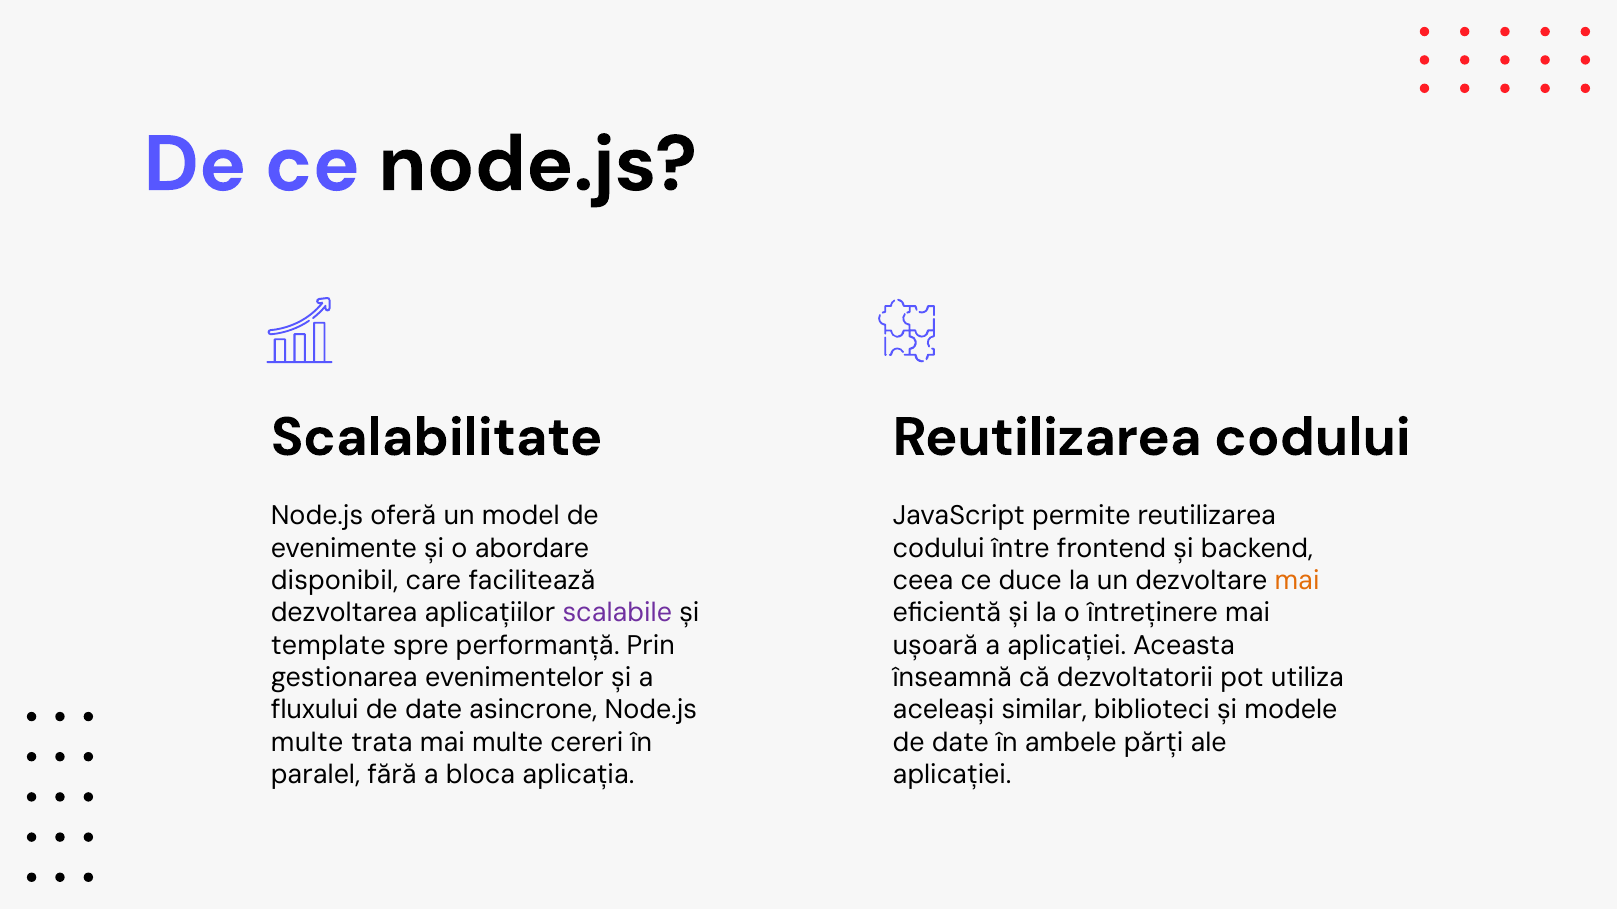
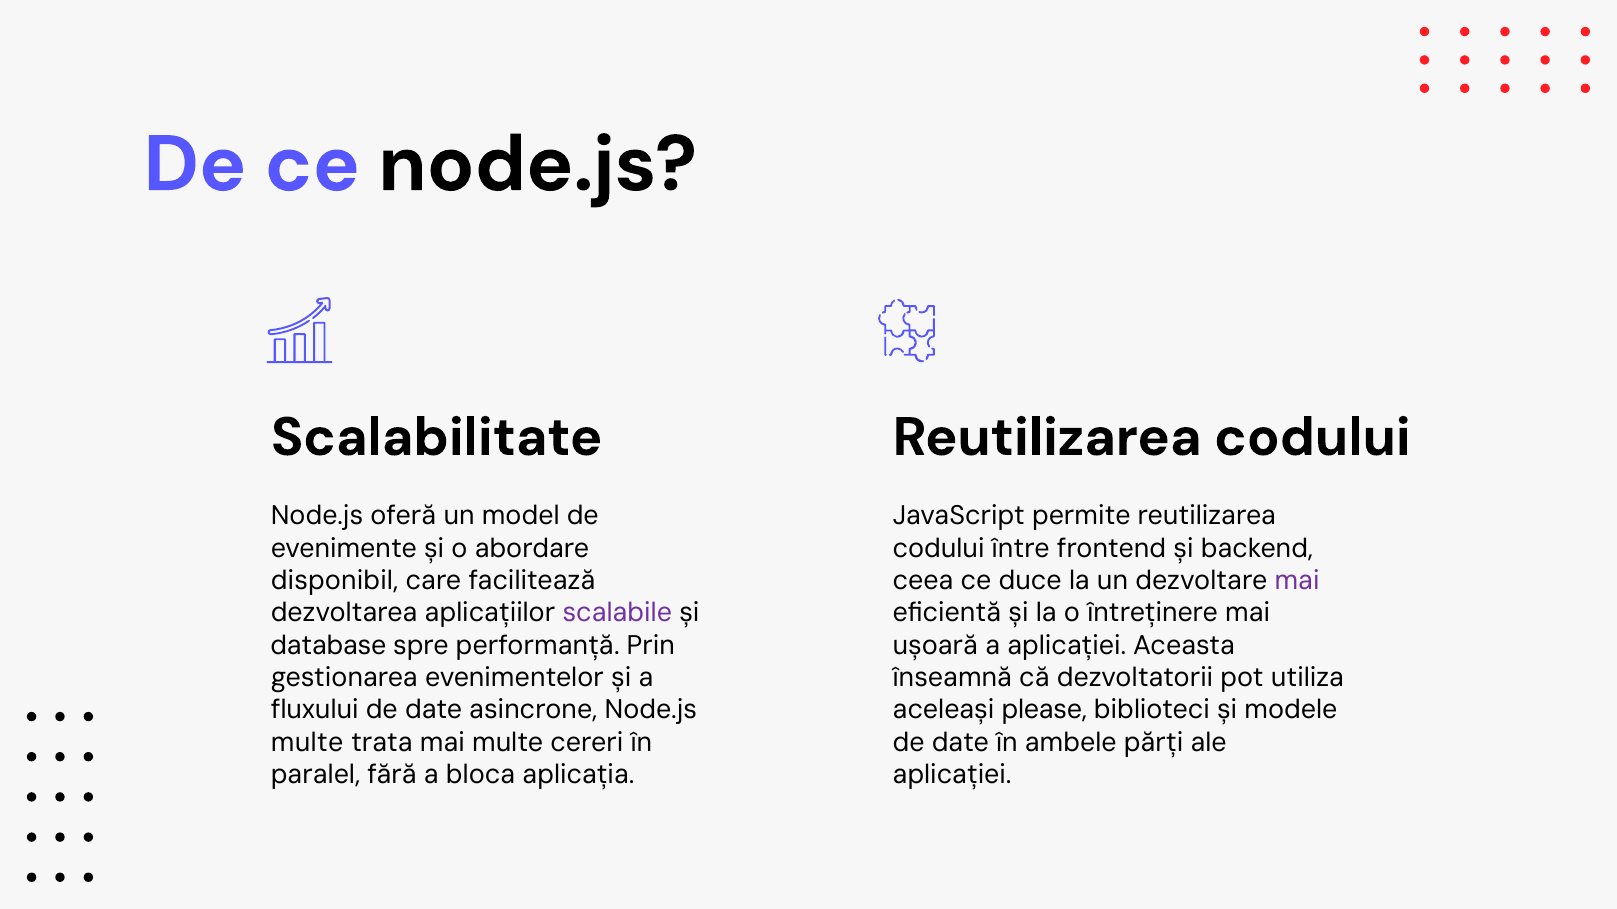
mai at (1297, 581) colour: orange -> purple
template: template -> database
similar: similar -> please
